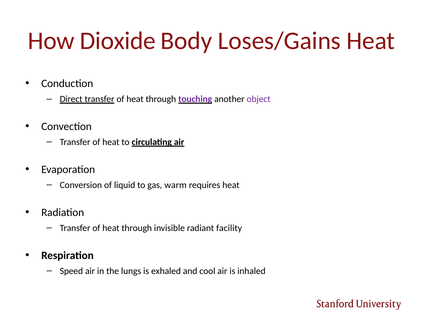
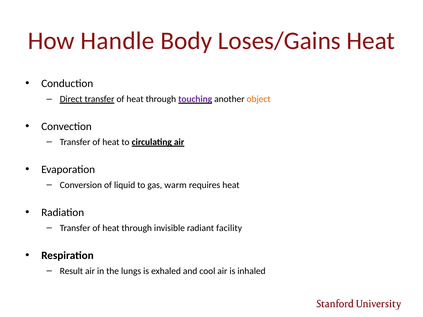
Dioxide: Dioxide -> Handle
object colour: purple -> orange
Speed: Speed -> Result
